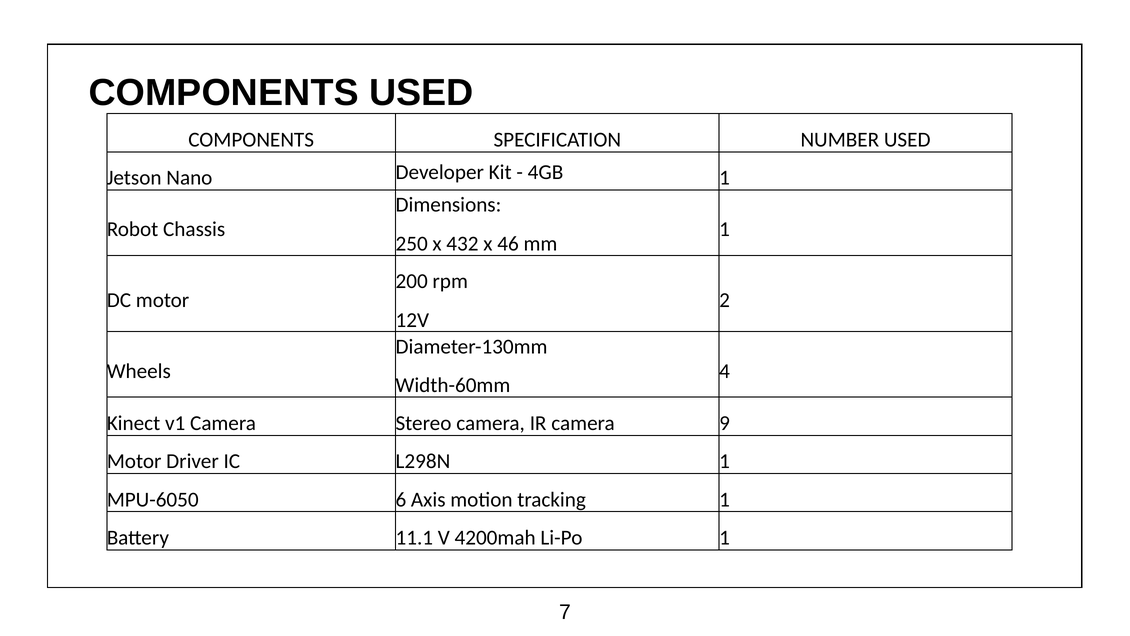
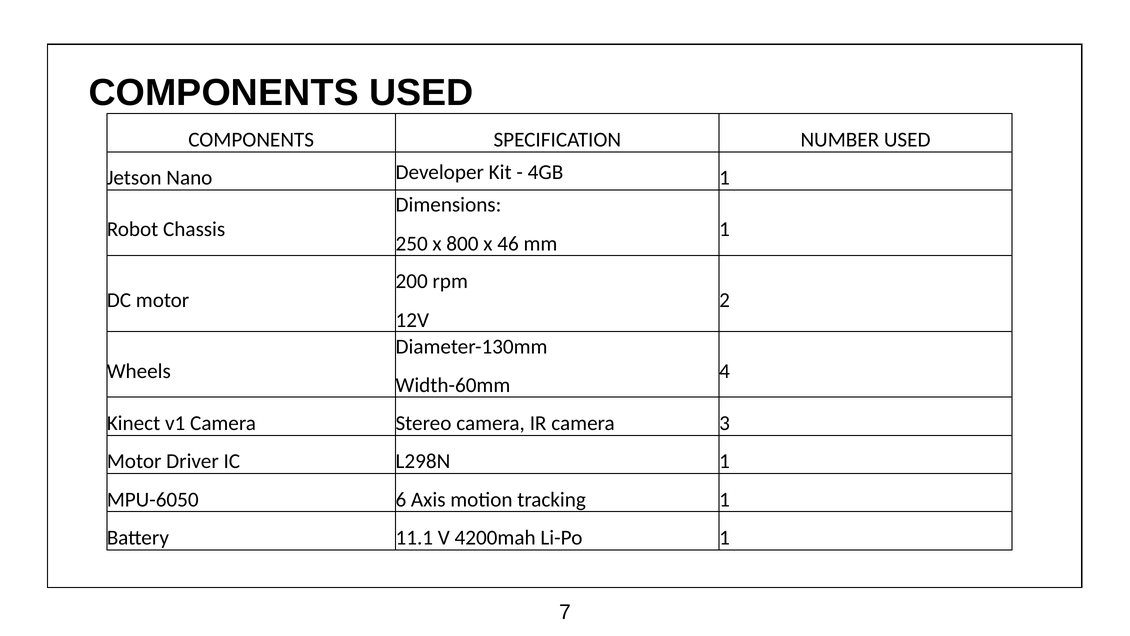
432: 432 -> 800
9: 9 -> 3
